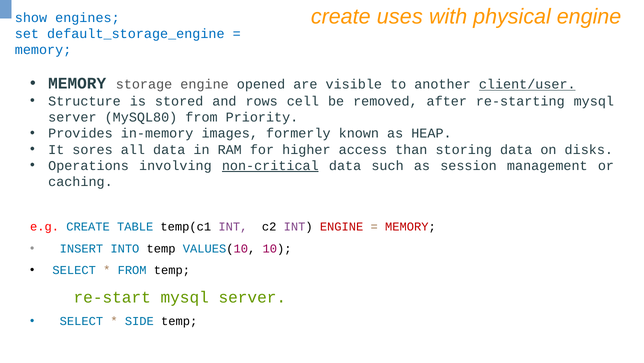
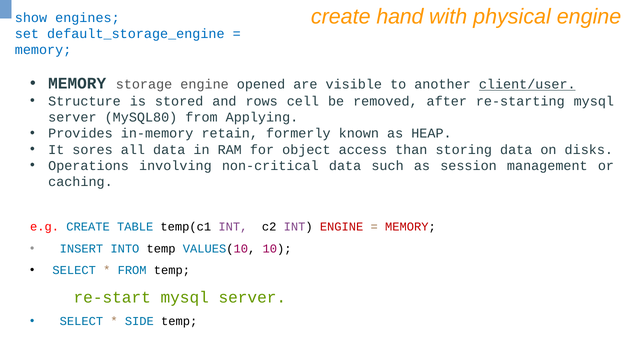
uses: uses -> hand
Priority: Priority -> Applying
images: images -> retain
higher: higher -> object
non-critical underline: present -> none
